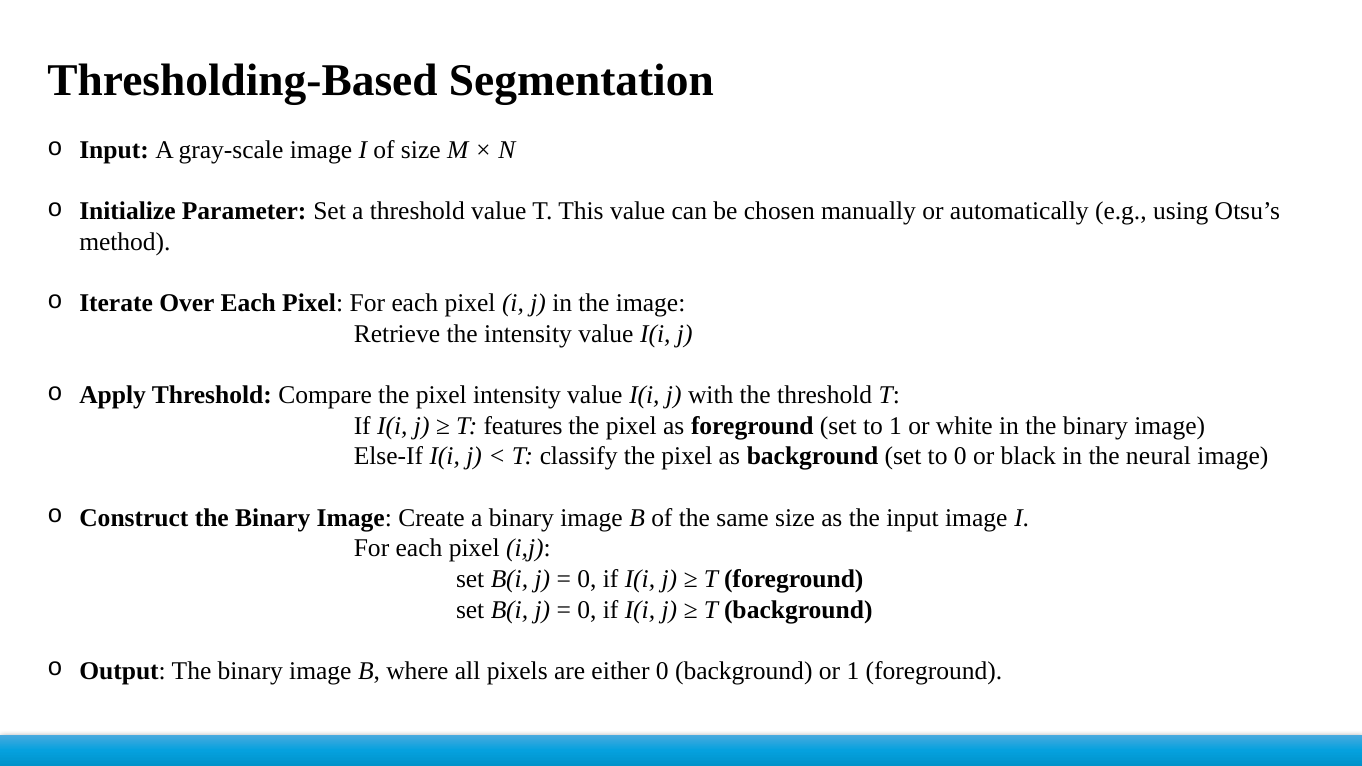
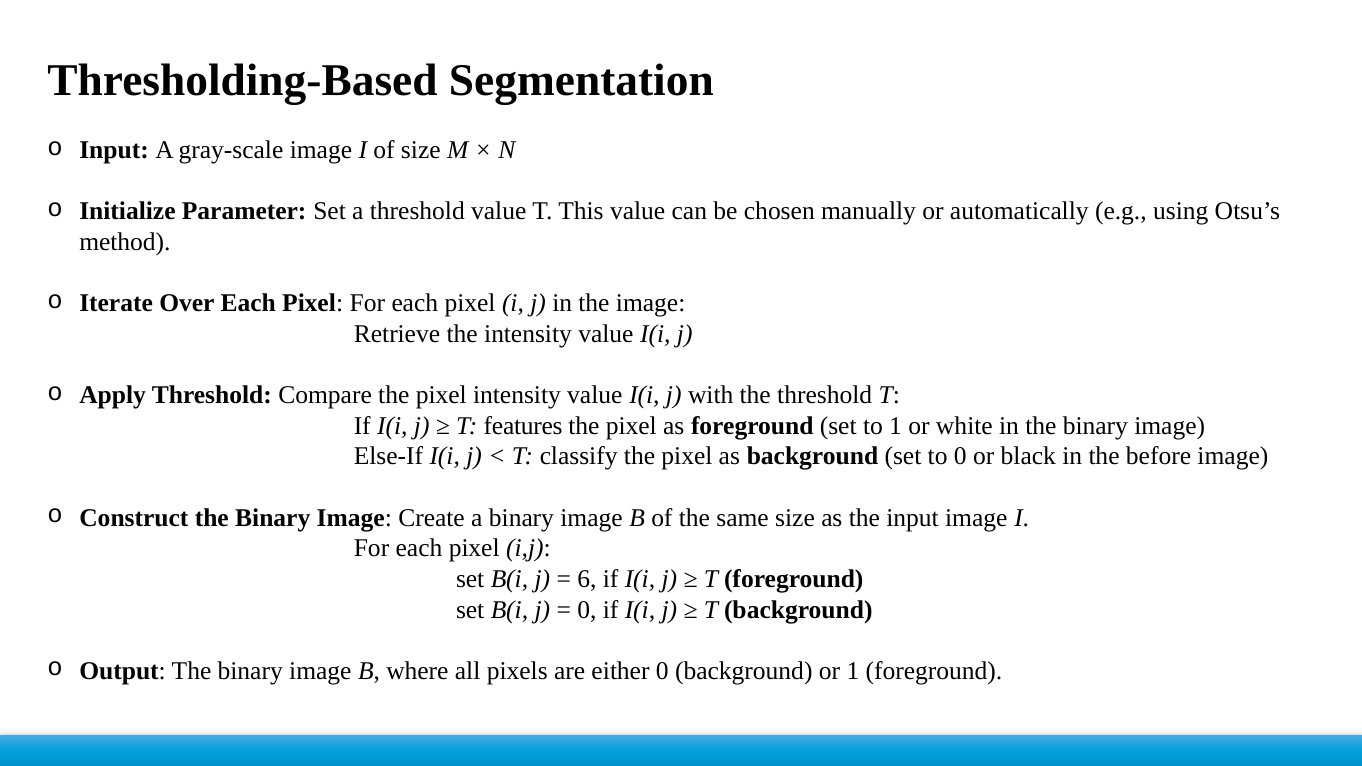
neural: neural -> before
0 at (587, 579): 0 -> 6
